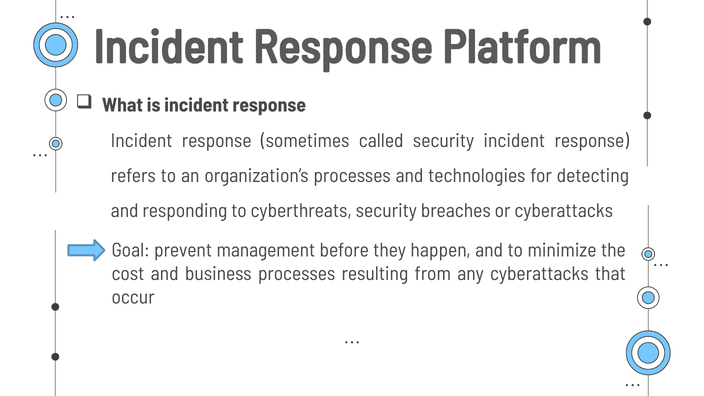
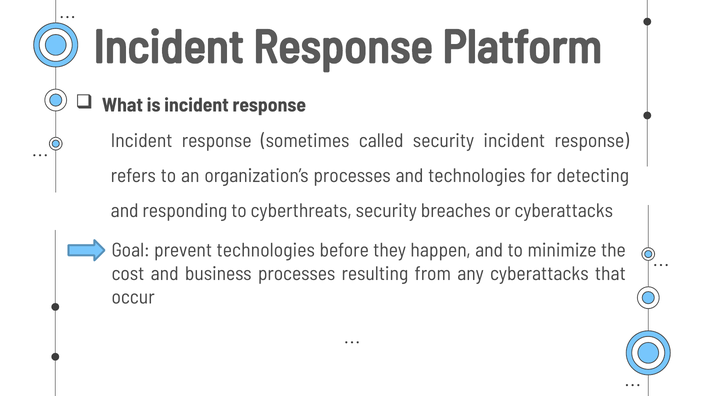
prevent management: management -> technologies
